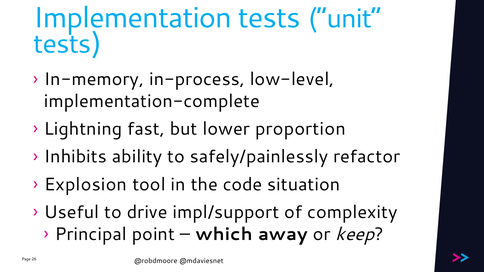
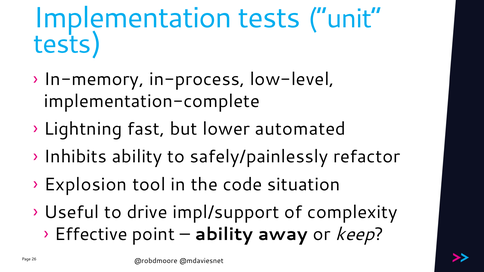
proportion: proportion -> automated
Principal: Principal -> Effective
which at (224, 234): which -> ability
